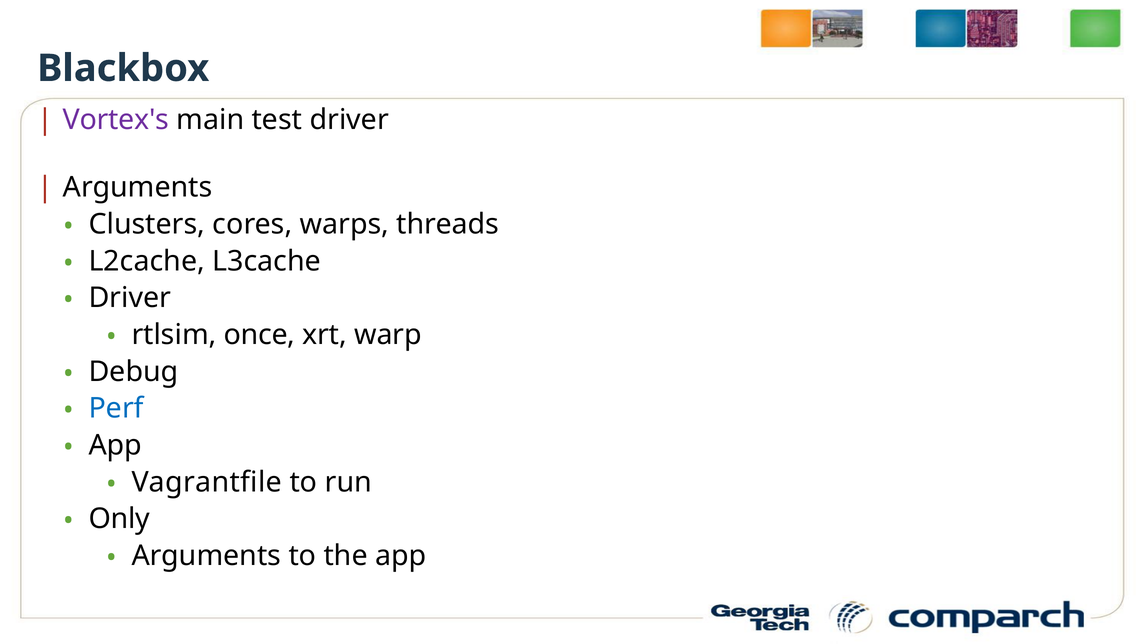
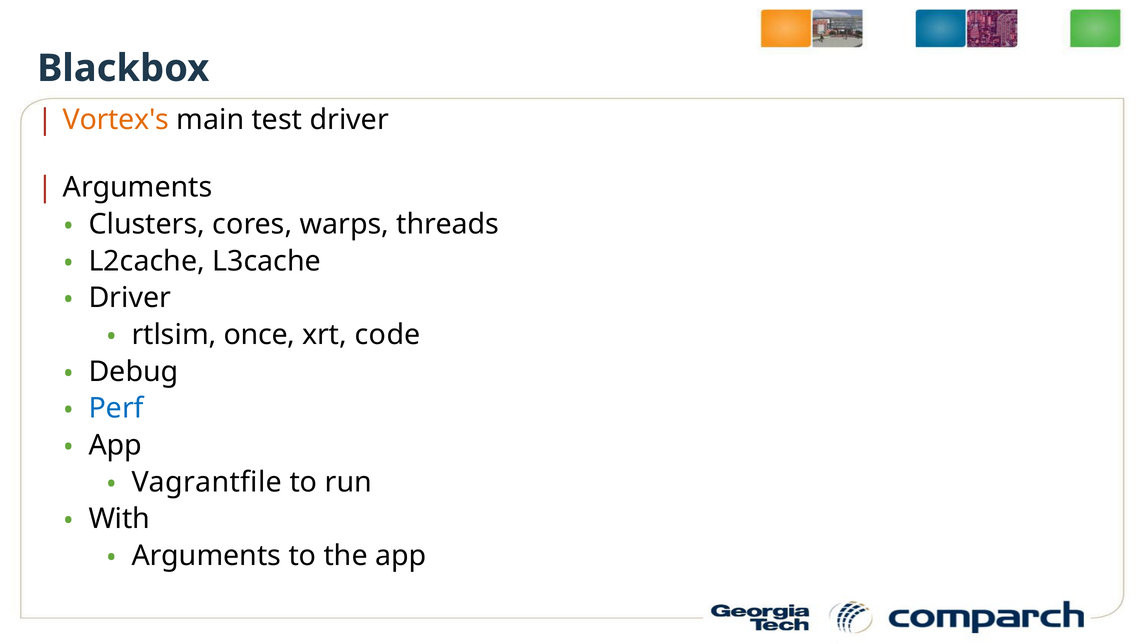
Vortex's colour: purple -> orange
warp: warp -> code
Only: Only -> With
